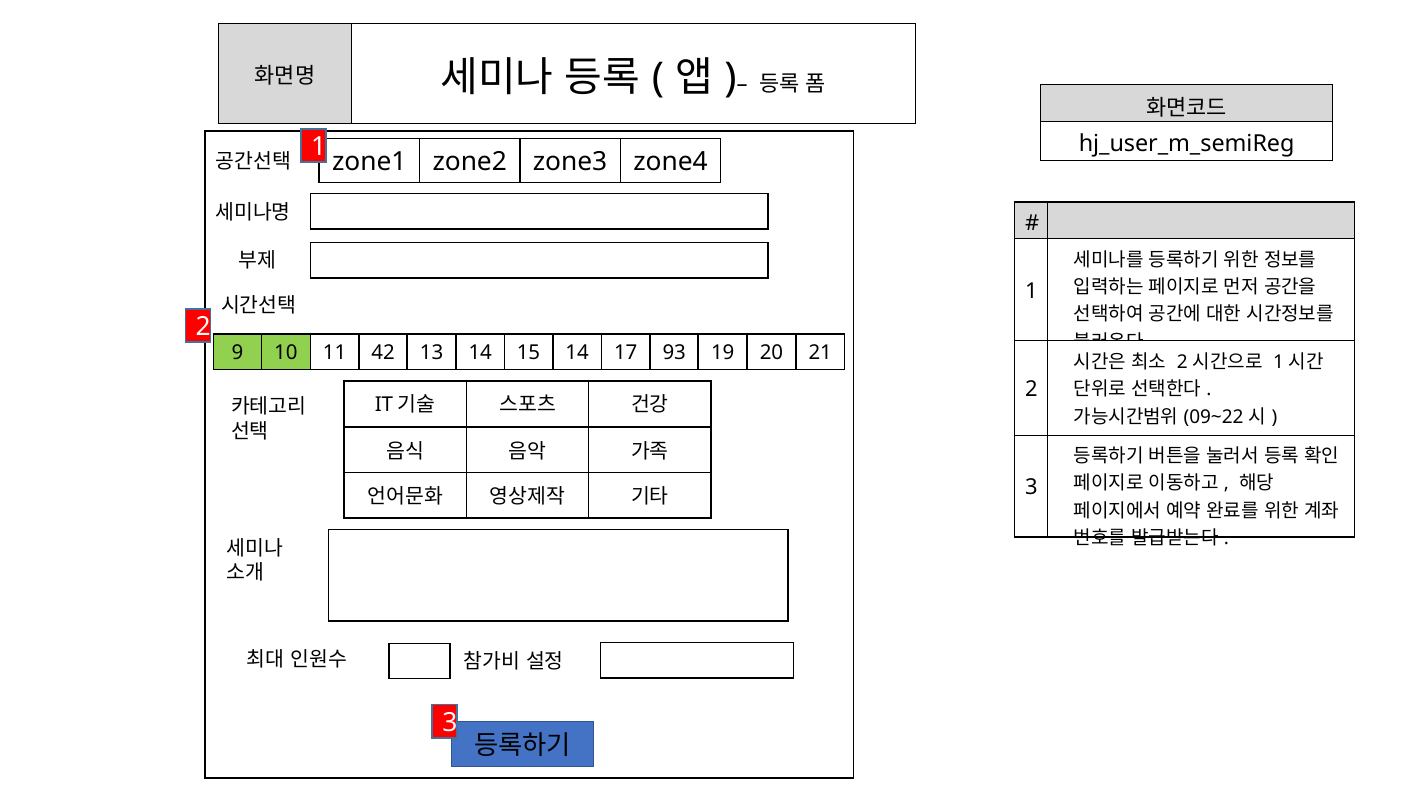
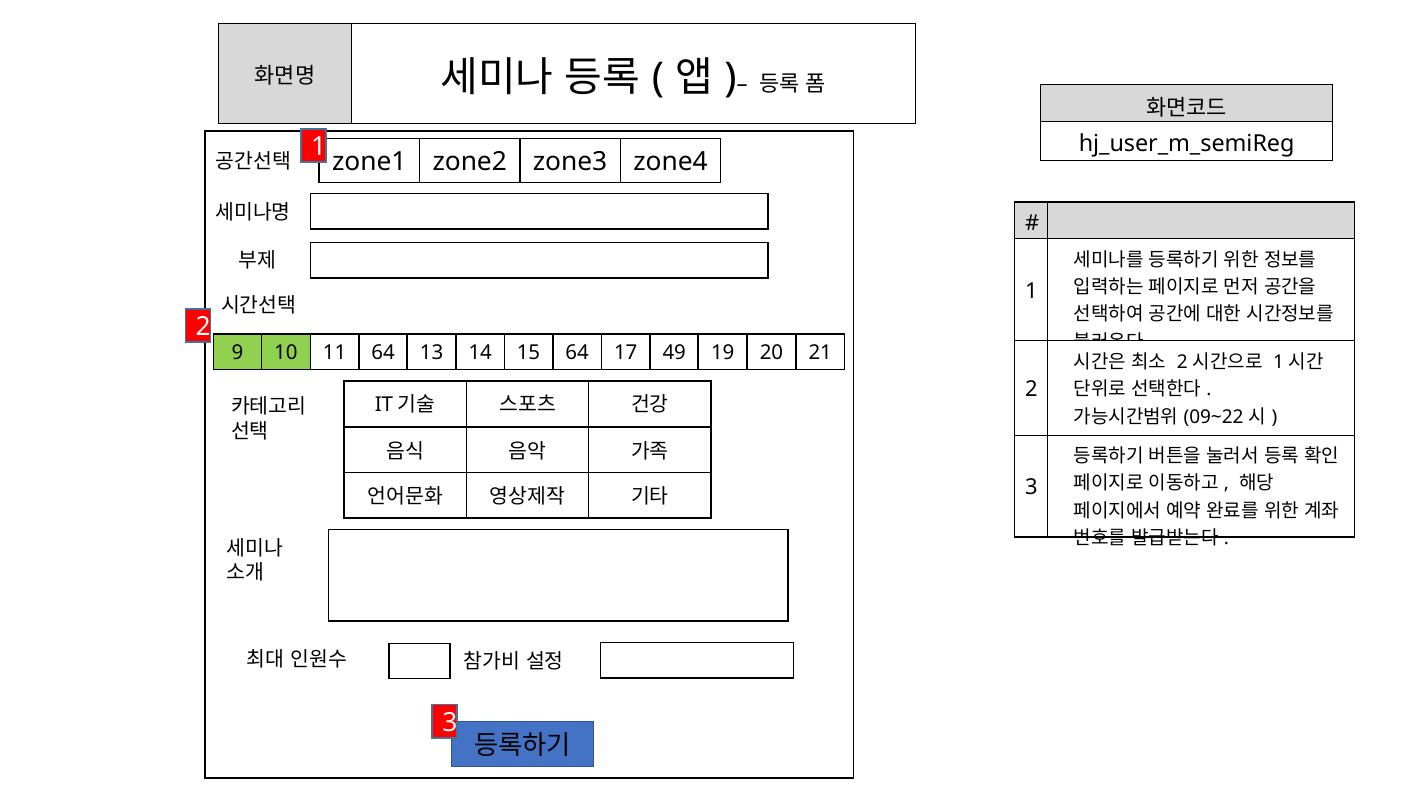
11 42: 42 -> 64
15 14: 14 -> 64
93: 93 -> 49
